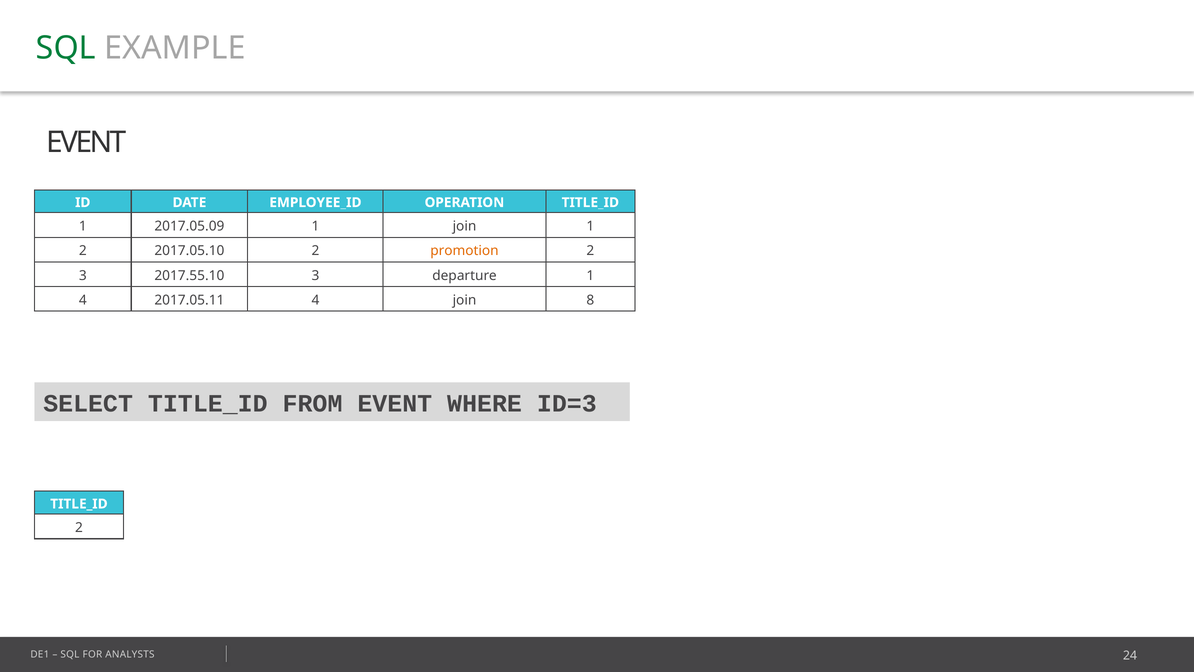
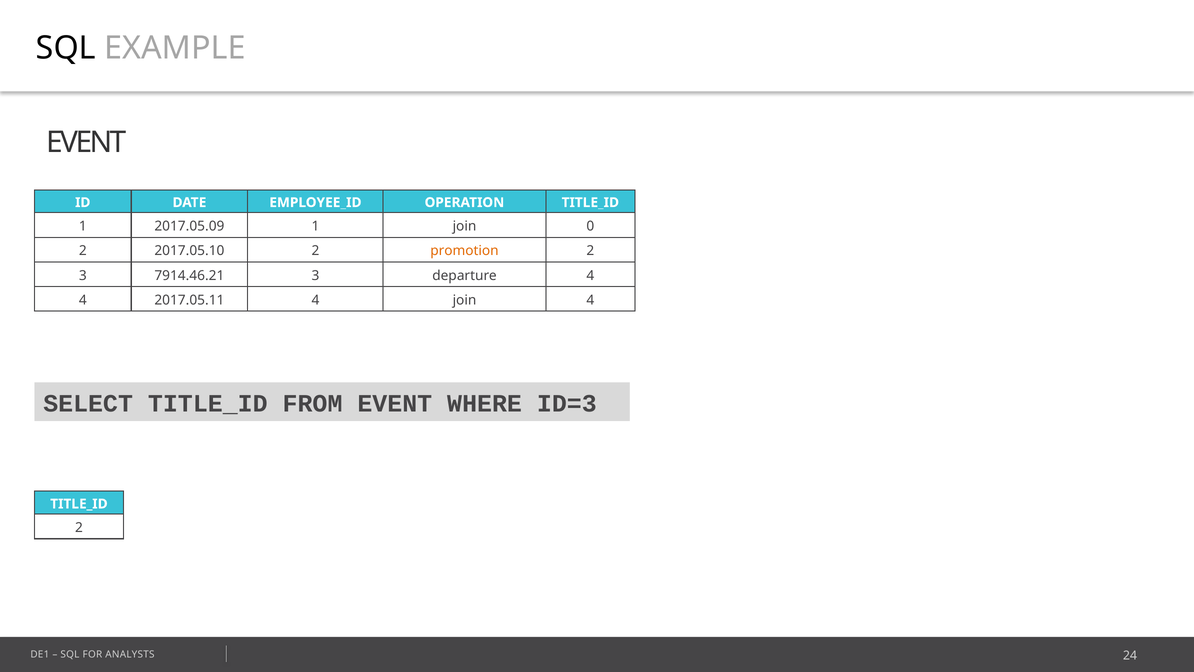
SQL at (66, 48) colour: green -> black
join 1: 1 -> 0
2017.55.10: 2017.55.10 -> 7914.46.21
departure 1: 1 -> 4
join 8: 8 -> 4
